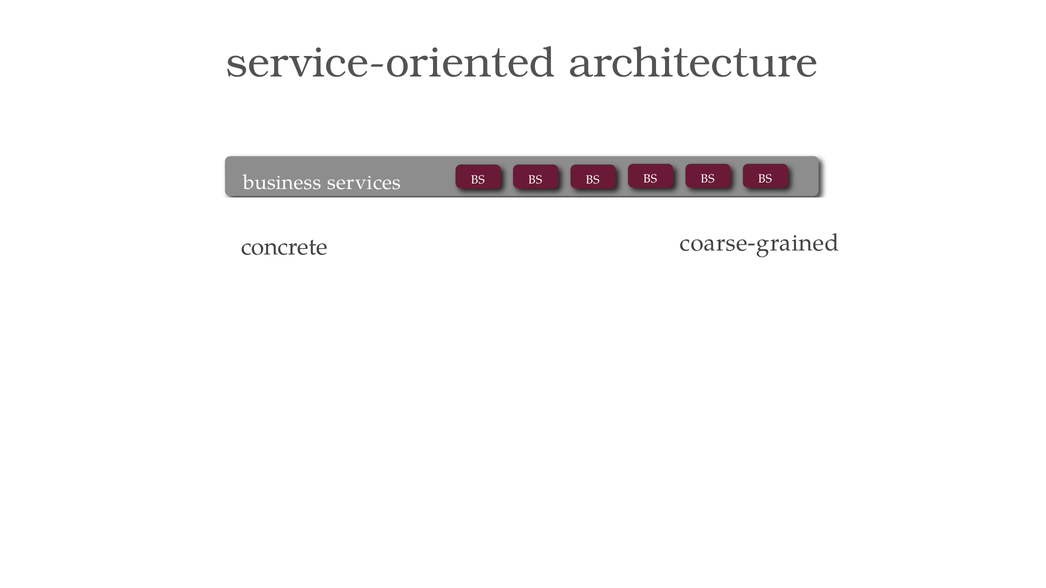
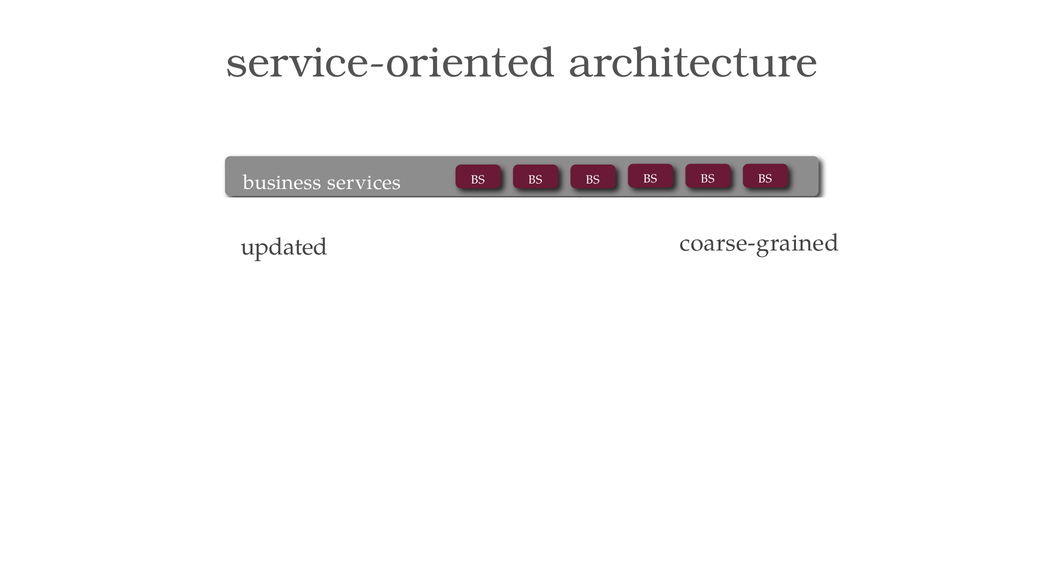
concrete: concrete -> updated
